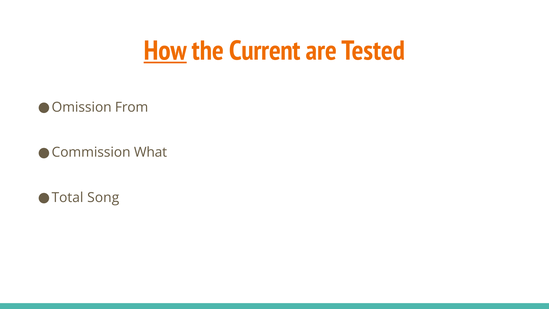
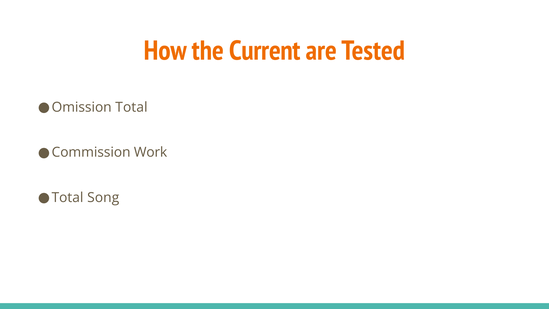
How underline: present -> none
From: From -> Total
What: What -> Work
